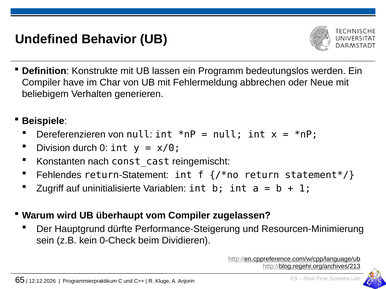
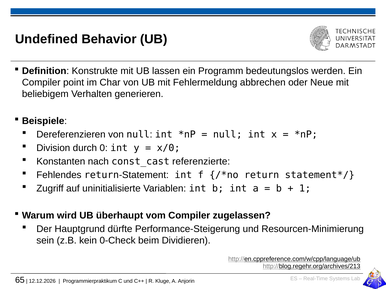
have: have -> point
reingemischt: reingemischt -> referenzierte
